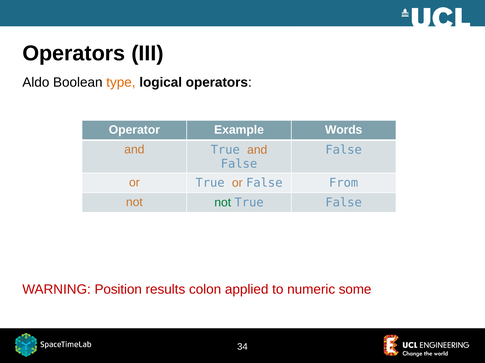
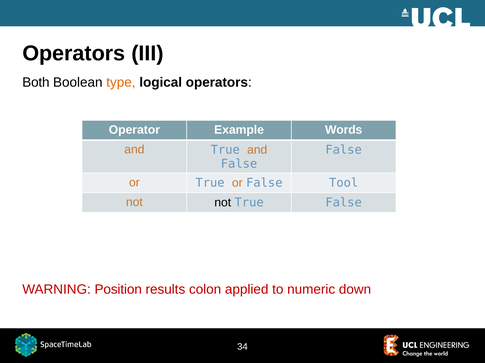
Aldo: Aldo -> Both
From: From -> Tool
not at (223, 203) colour: green -> black
some: some -> down
